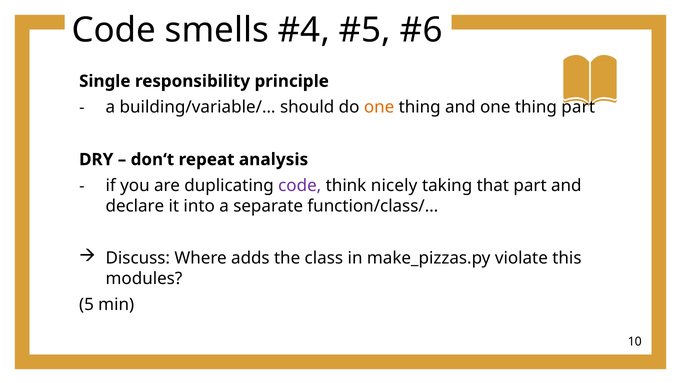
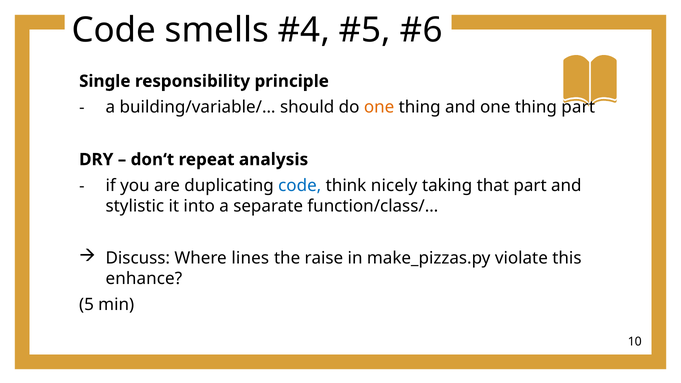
code at (300, 186) colour: purple -> blue
declare: declare -> stylistic
adds: adds -> lines
class: class -> raise
modules: modules -> enhance
